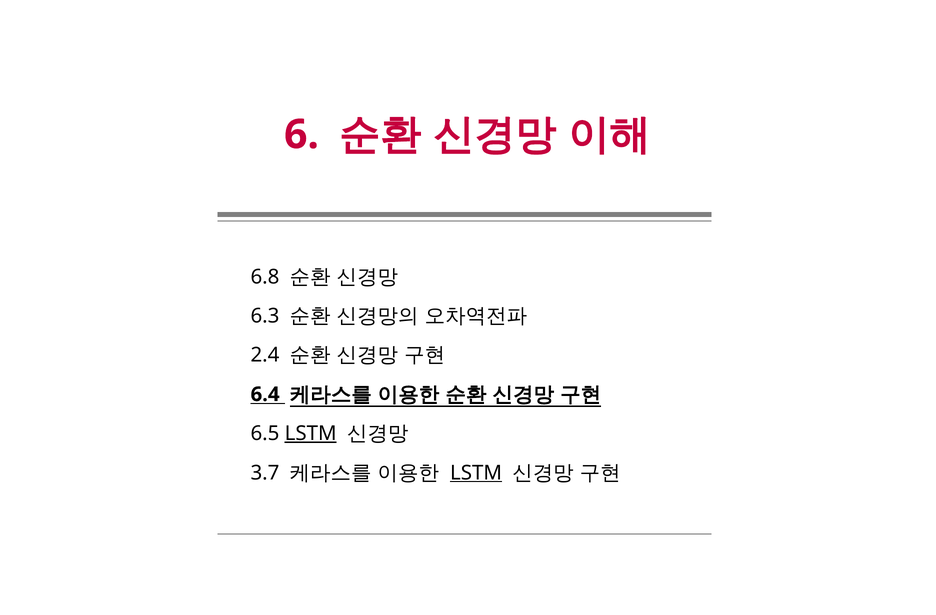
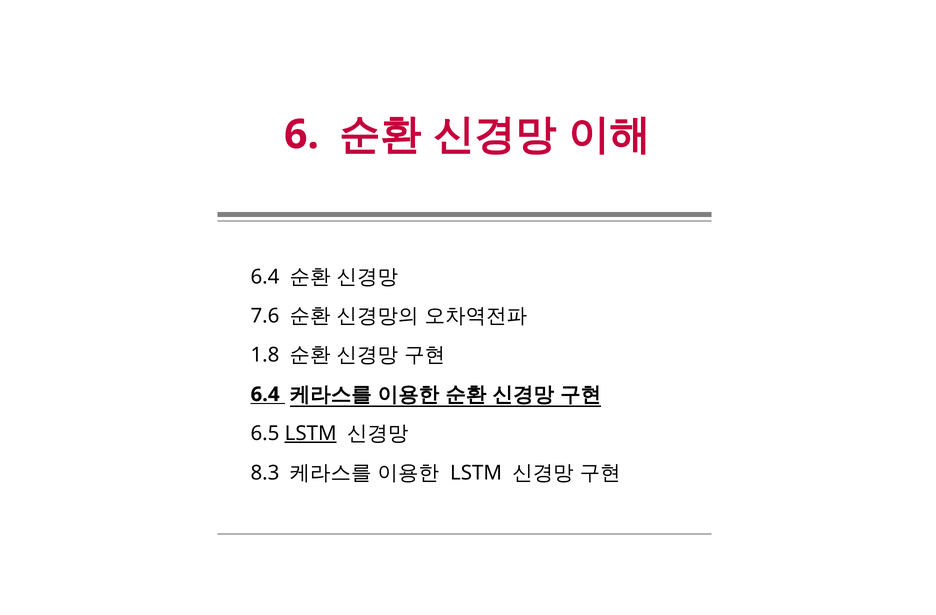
6.8 at (265, 277): 6.8 -> 6.4
6.3: 6.3 -> 7.6
2.4: 2.4 -> 1.8
3.7: 3.7 -> 8.3
LSTM at (476, 473) underline: present -> none
